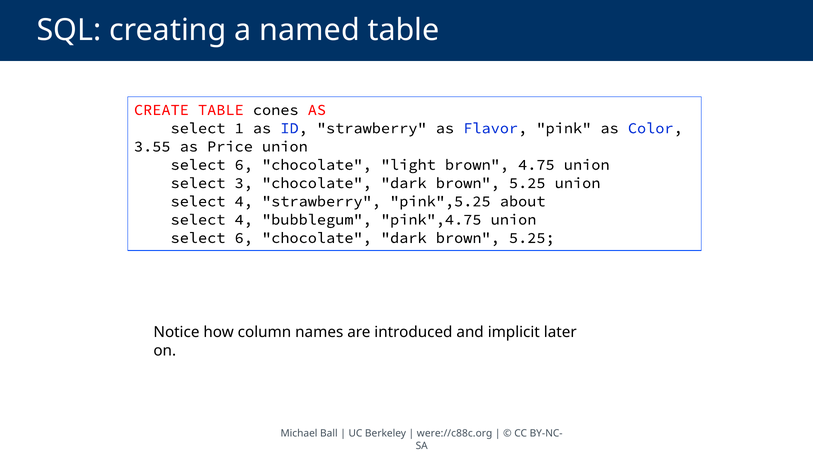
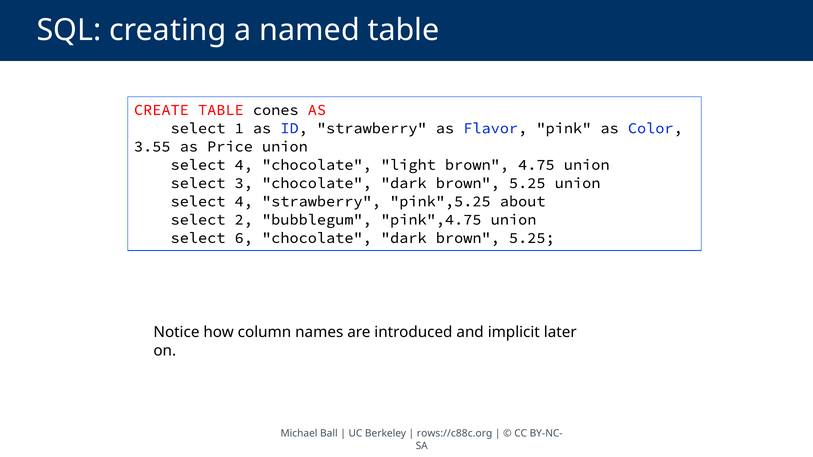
6 at (244, 165): 6 -> 4
4 at (244, 220): 4 -> 2
were://c88c.org: were://c88c.org -> rows://c88c.org
